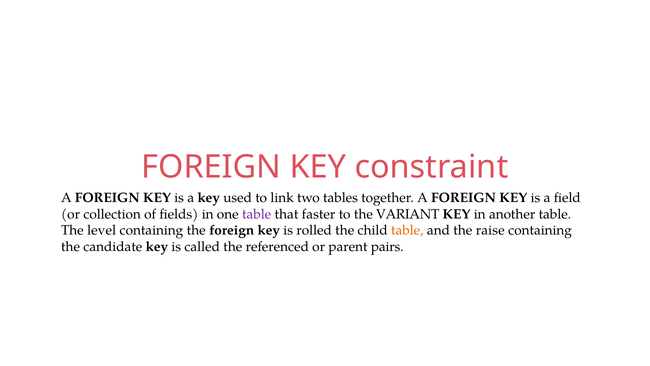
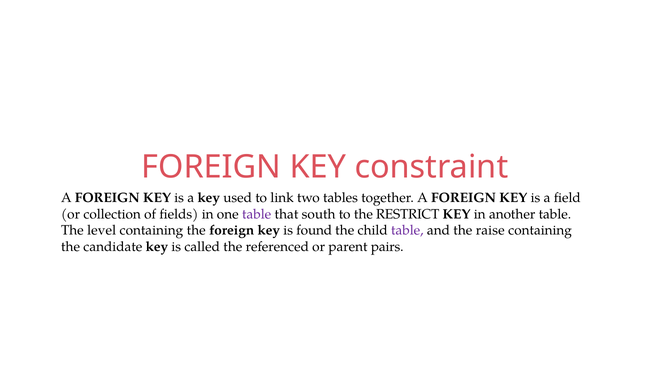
faster: faster -> south
VARIANT: VARIANT -> RESTRICT
rolled: rolled -> found
table at (407, 230) colour: orange -> purple
